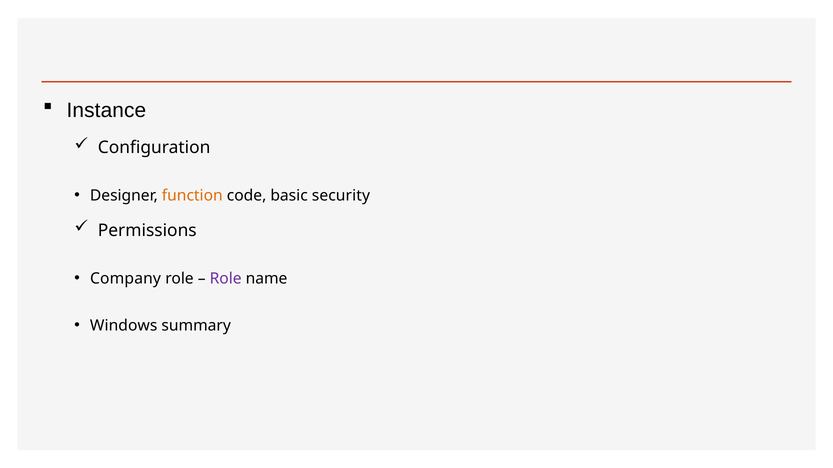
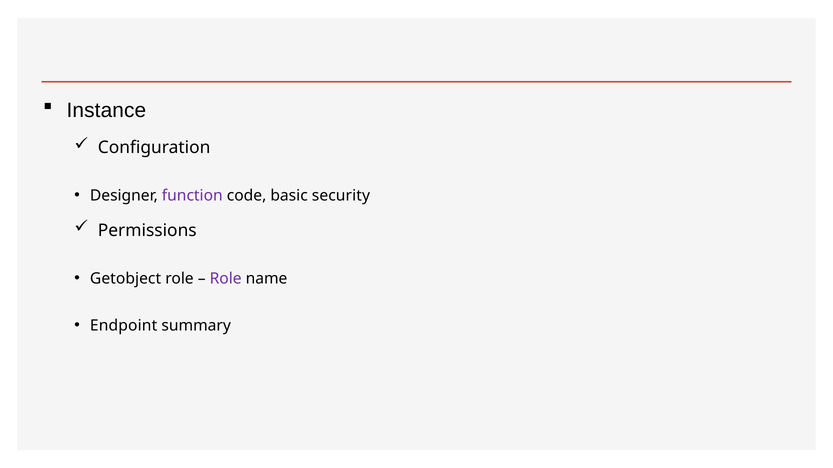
function colour: orange -> purple
Company: Company -> Getobject
Windows: Windows -> Endpoint
